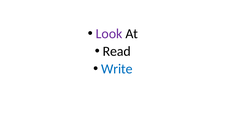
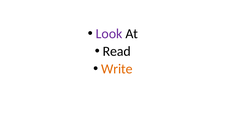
Write colour: blue -> orange
